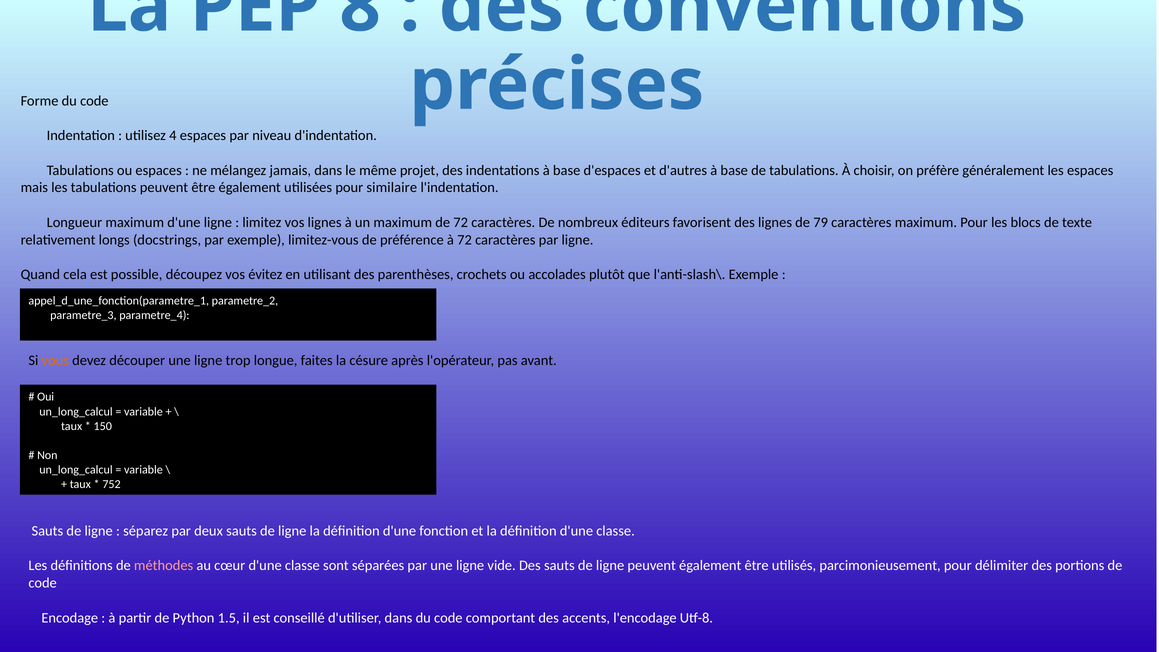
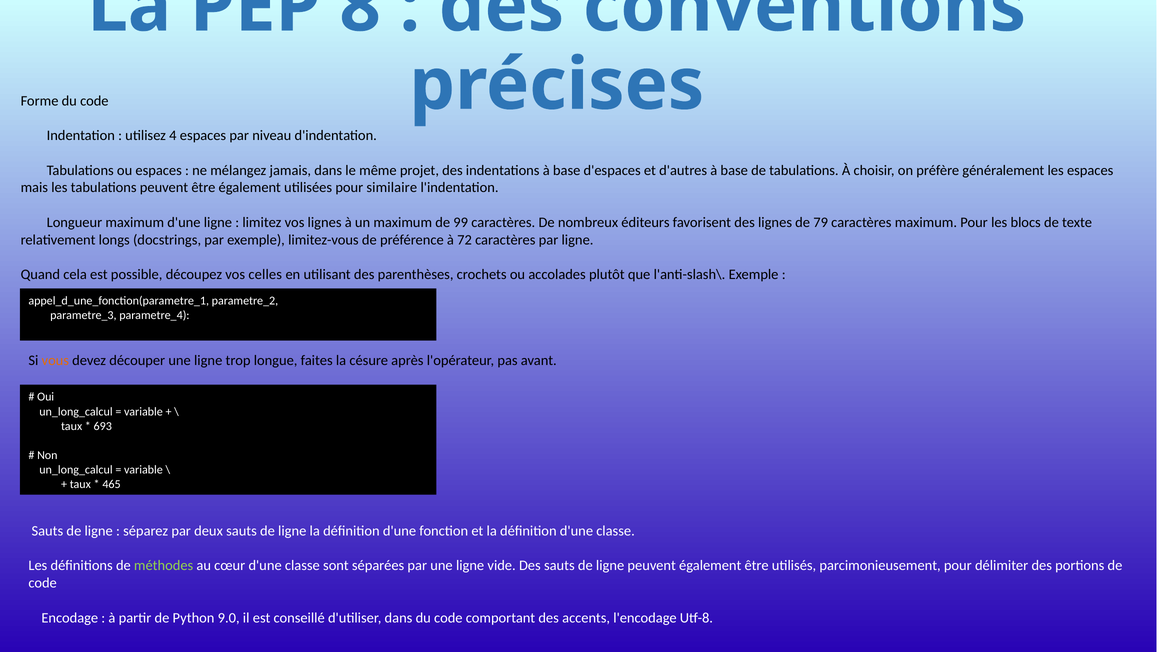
de 72: 72 -> 99
évitez: évitez -> celles
150: 150 -> 693
752: 752 -> 465
méthodes colour: pink -> light green
1.5: 1.5 -> 9.0
